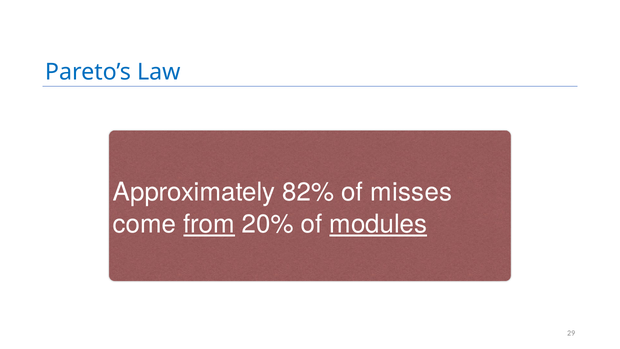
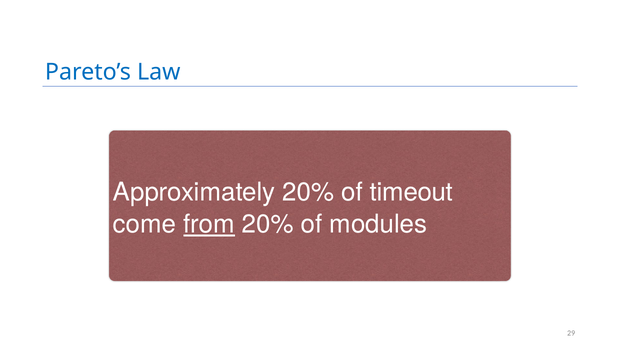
Approximately 82%: 82% -> 20%
misses: misses -> timeout
modules underline: present -> none
